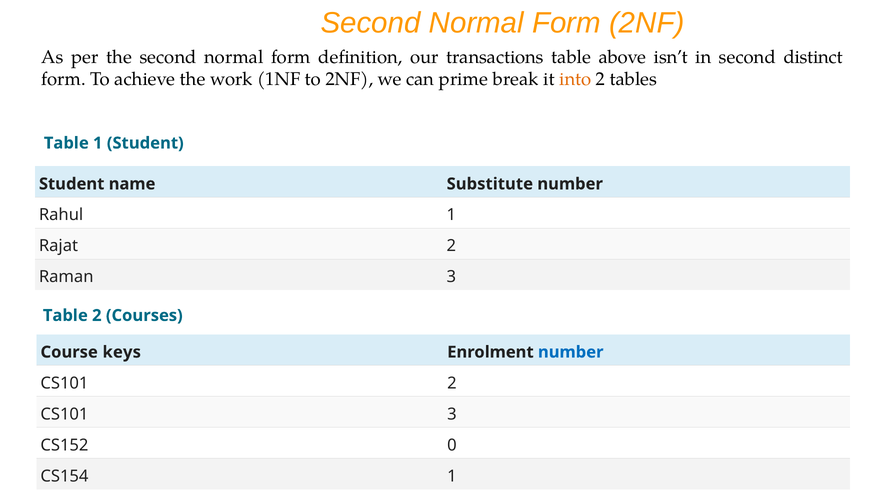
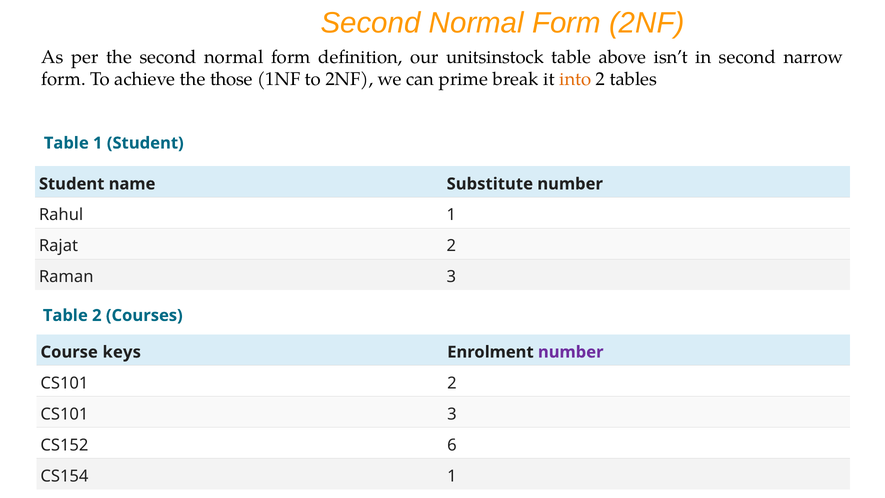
transactions: transactions -> unitsinstock
distinct: distinct -> narrow
work: work -> those
number at (571, 352) colour: blue -> purple
0: 0 -> 6
